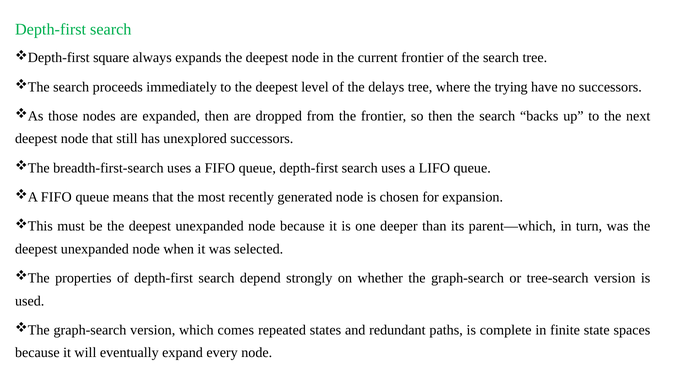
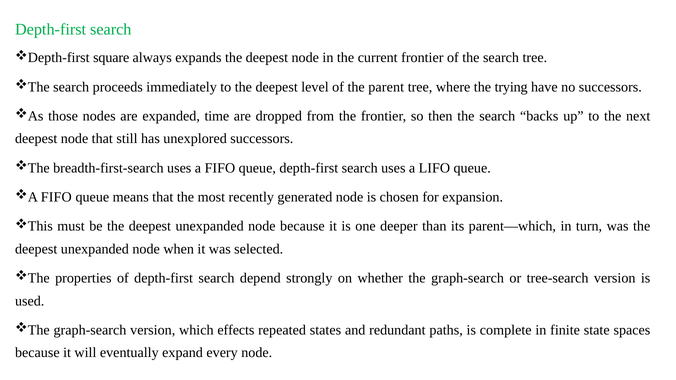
delays: delays -> parent
expanded then: then -> time
comes: comes -> effects
